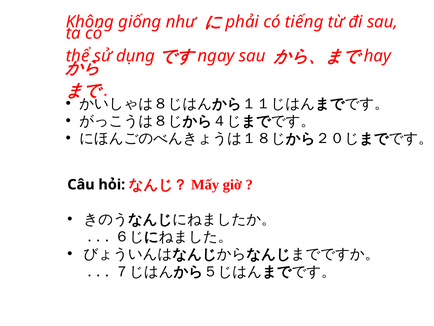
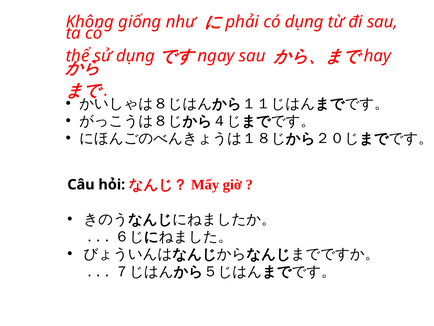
có tiếng: tiếng -> dụng
